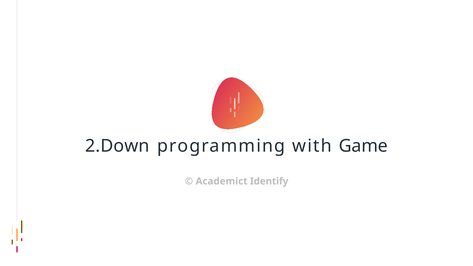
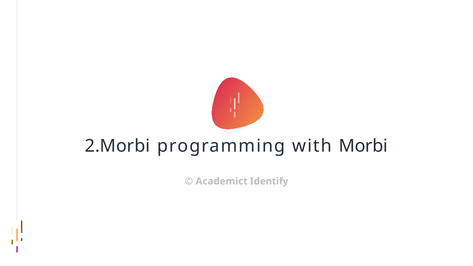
2.Down: 2.Down -> 2.Morbi
Game: Game -> Morbi
